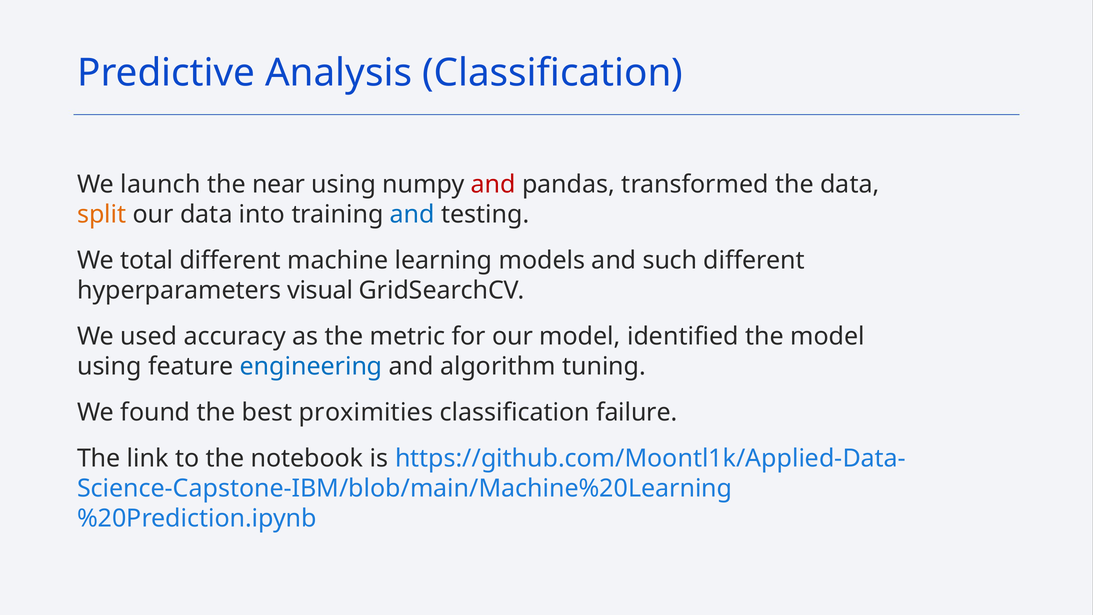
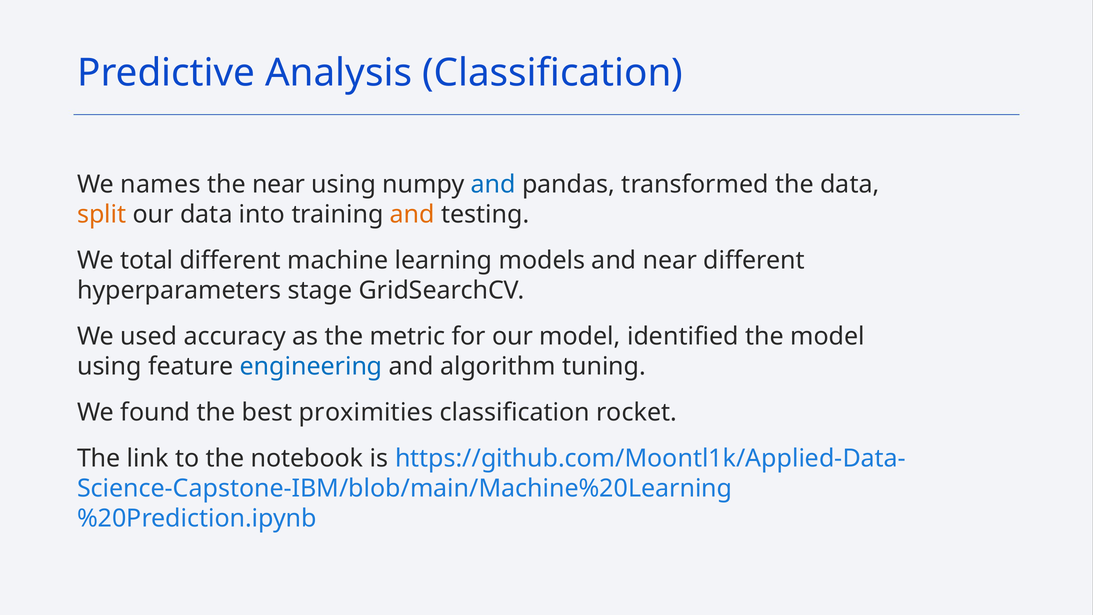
launch: launch -> names
and at (493, 184) colour: red -> blue
and at (412, 214) colour: blue -> orange
and such: such -> near
visual: visual -> stage
failure: failure -> rocket
